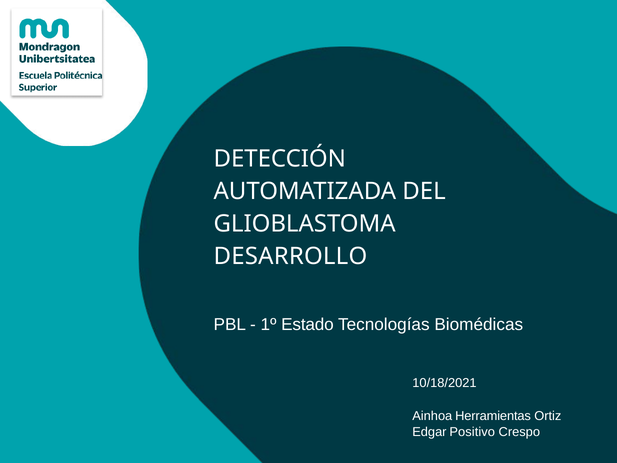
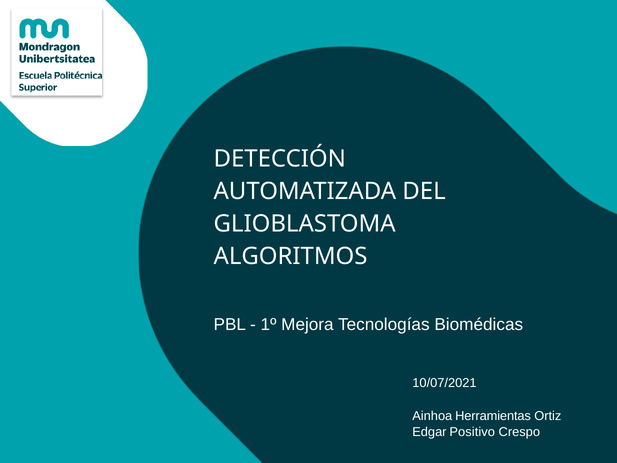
DESARROLLO: DESARROLLO -> ALGORITMOS
Estado: Estado -> Mejora
10/18/2021: 10/18/2021 -> 10/07/2021
